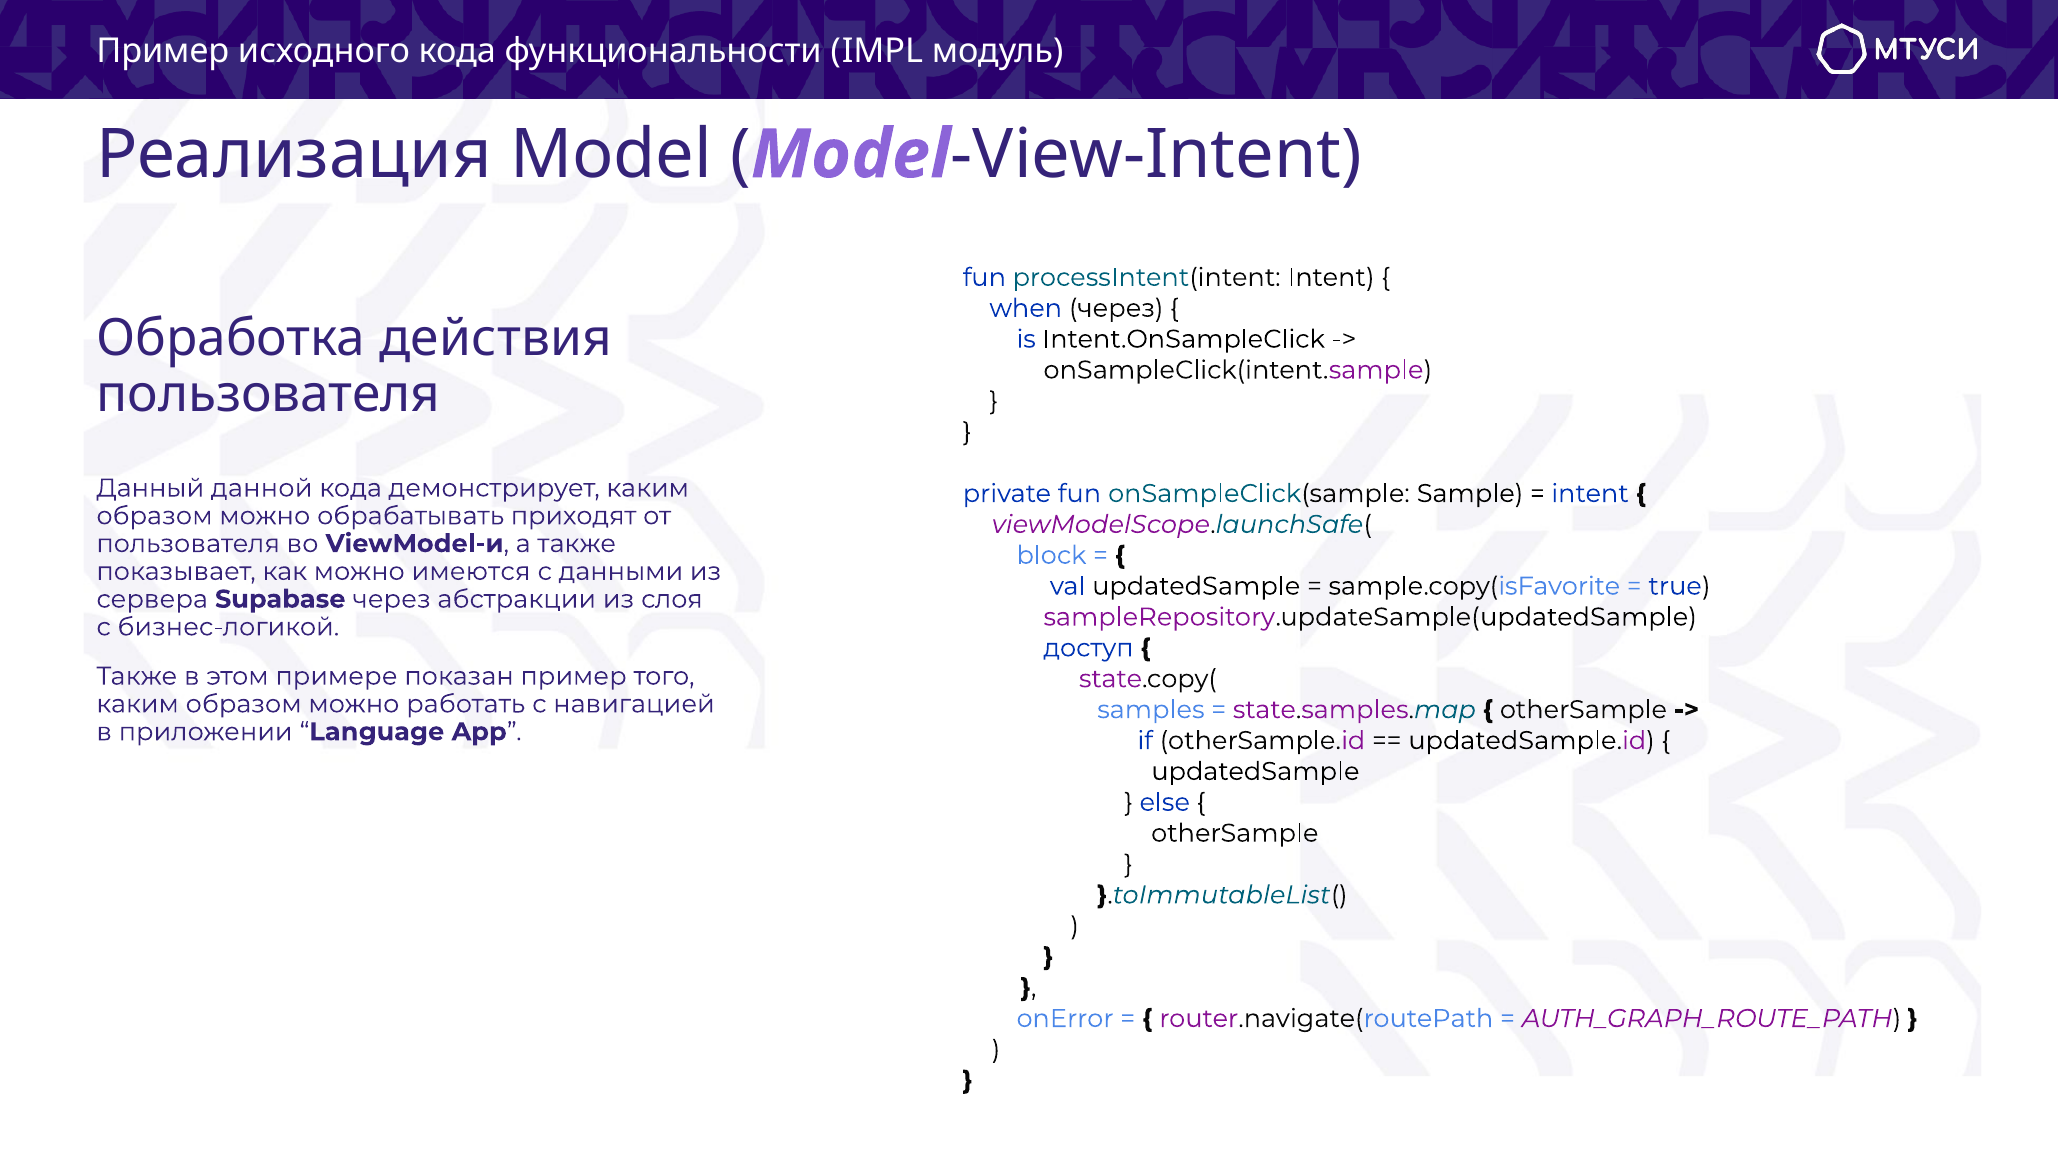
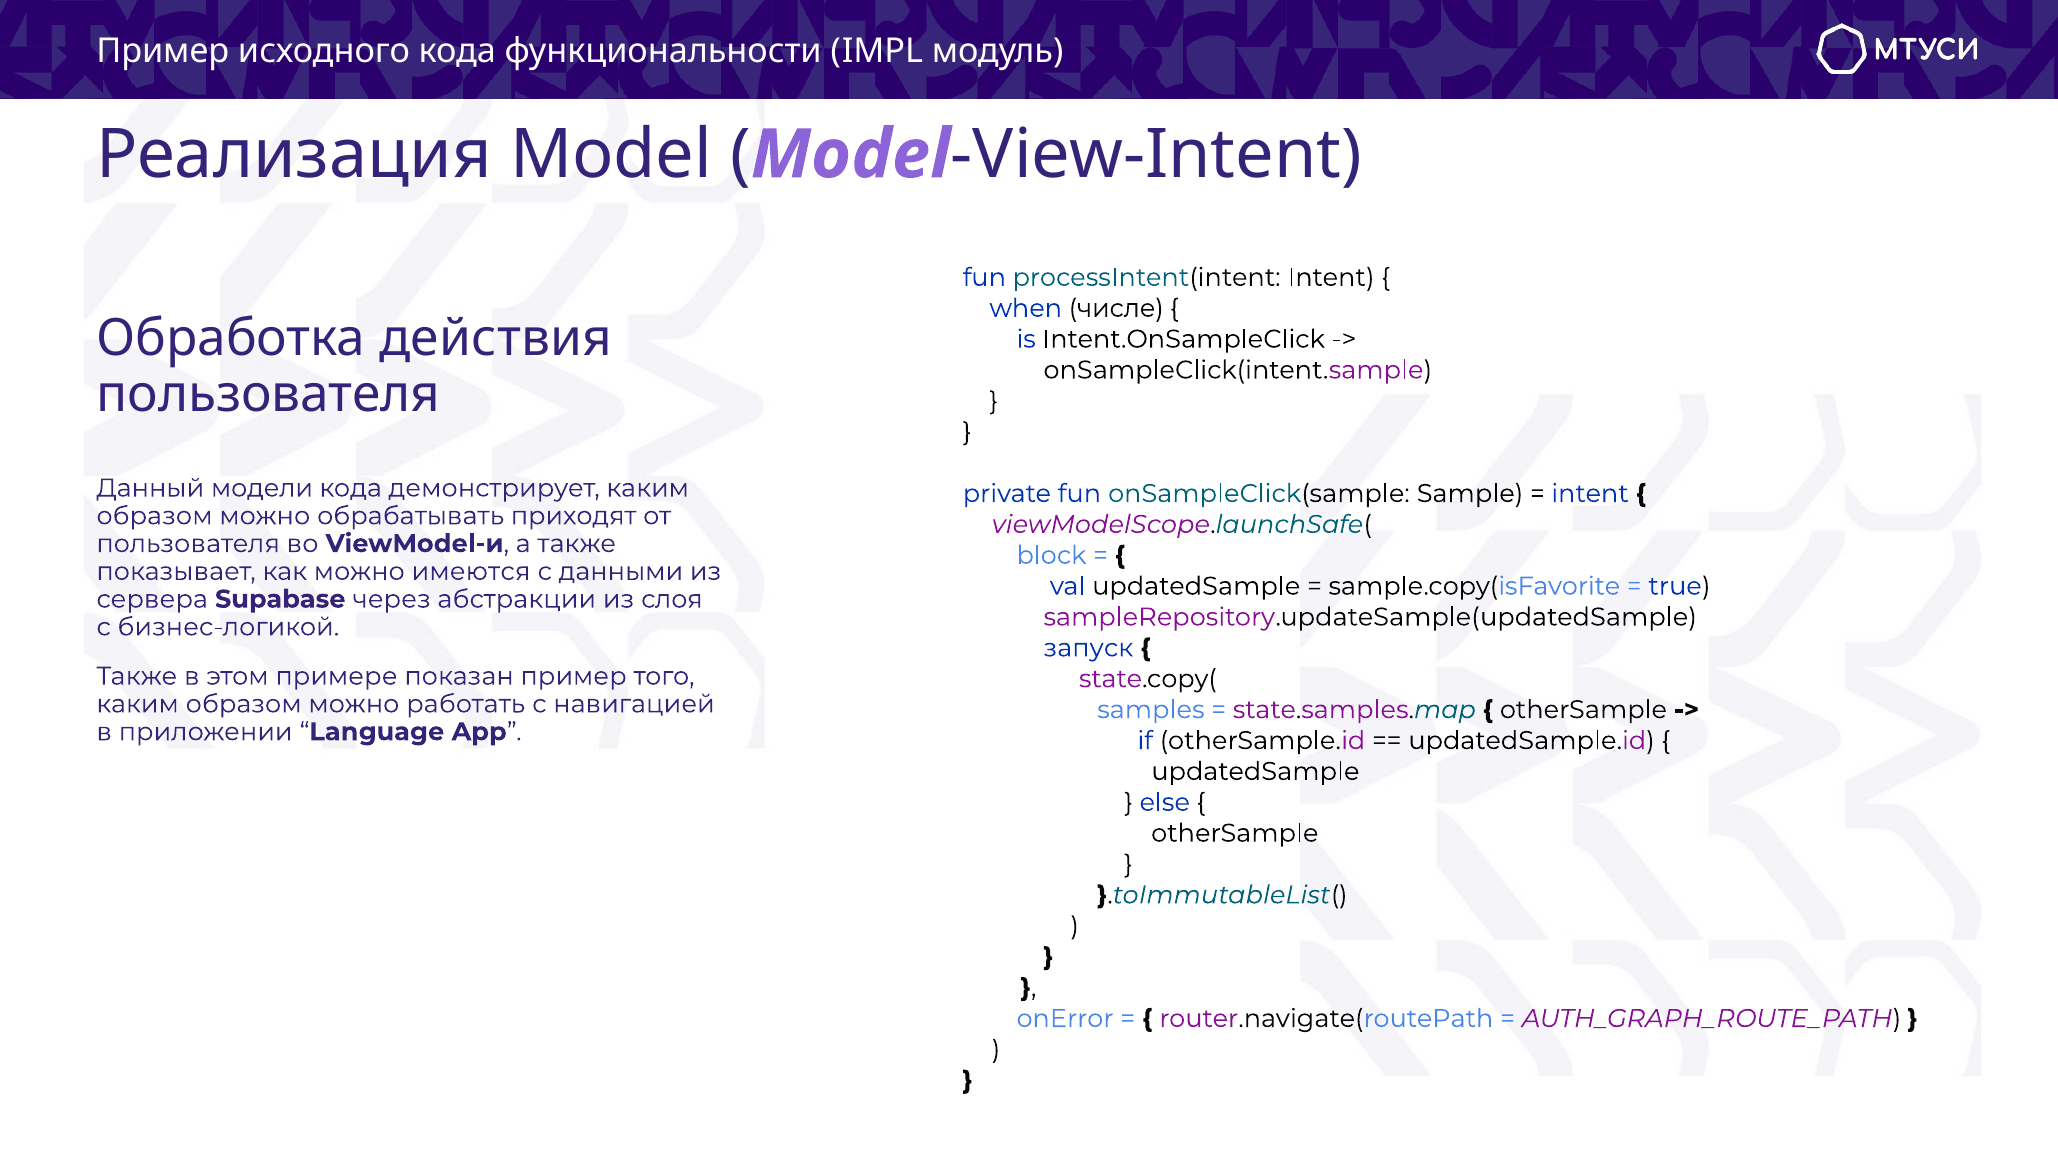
when через: через -> числе
данной: данной -> модели
доступ: доступ -> запуск
